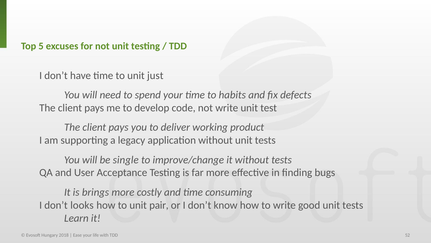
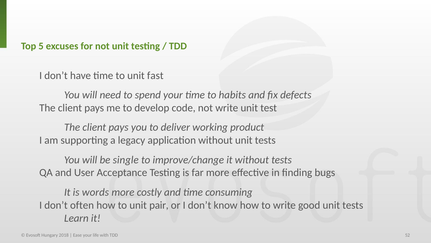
just: just -> fast
brings: brings -> words
looks: looks -> often
